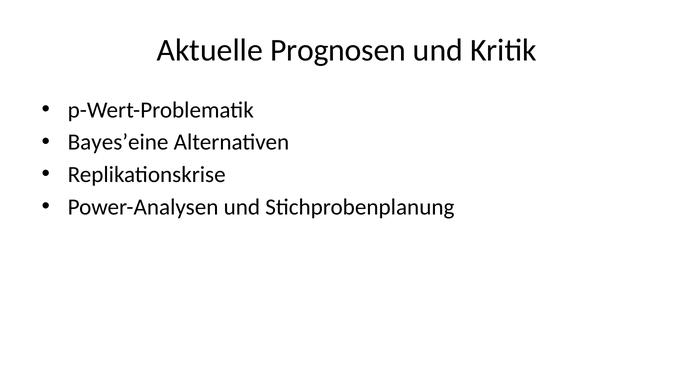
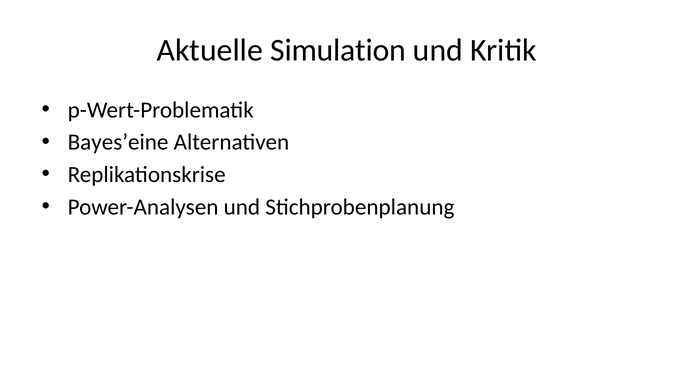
Prognosen: Prognosen -> Simulation
